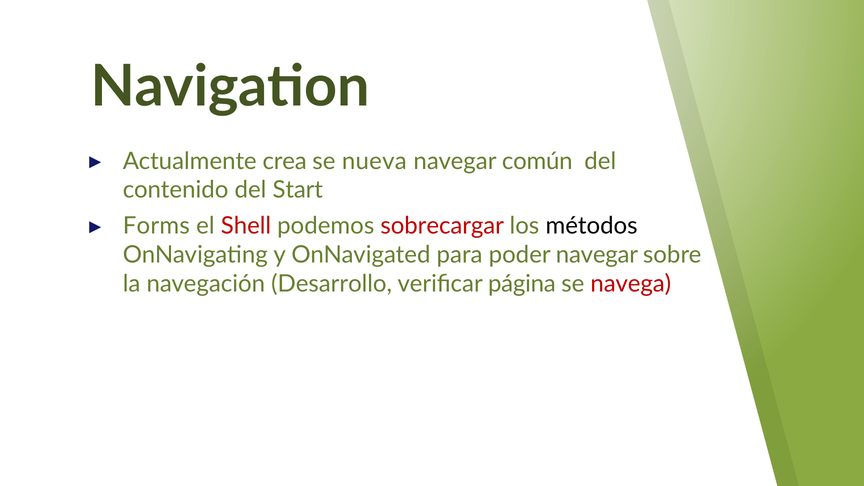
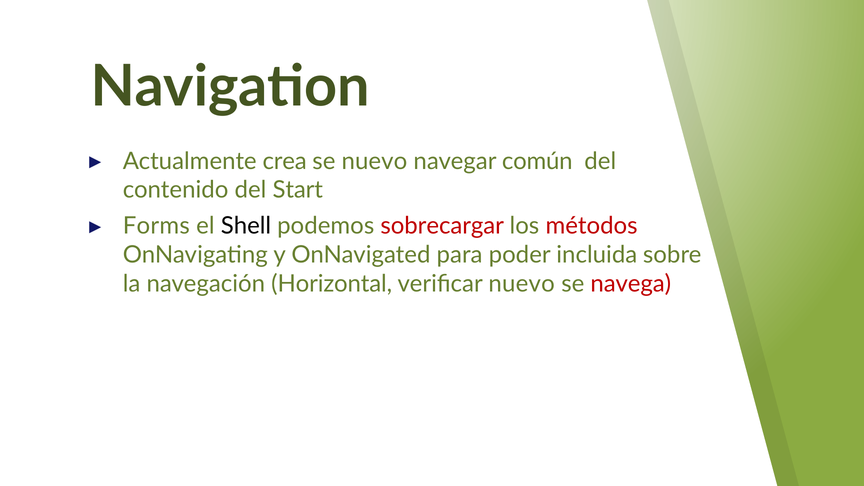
se nueva: nueva -> nuevo
Shell colour: red -> black
métodos colour: black -> red
poder navegar: navegar -> incluida
Desarrollo: Desarrollo -> Horizontal
verificar página: página -> nuevo
